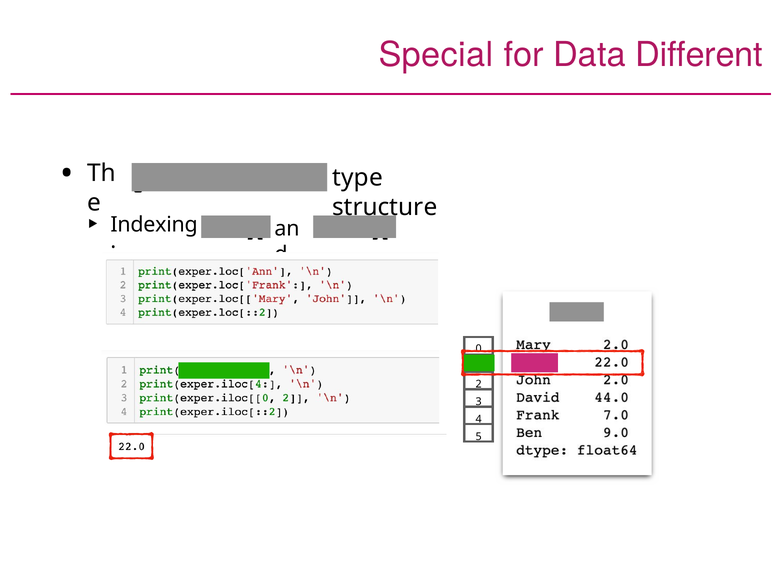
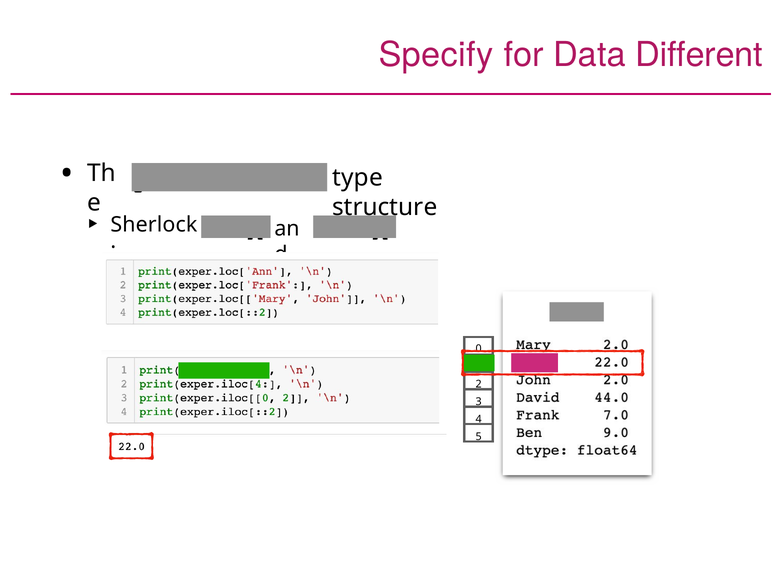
Special: Special -> Specify
Indexing: Indexing -> Sherlock
